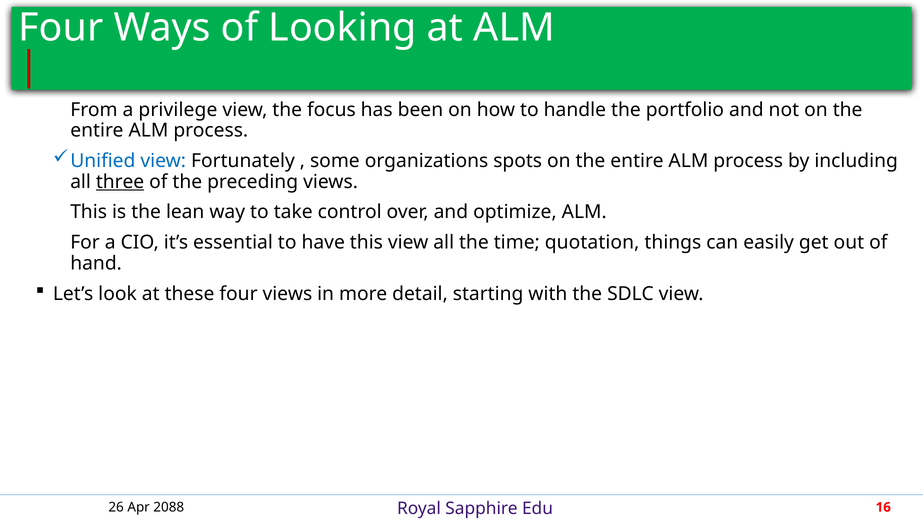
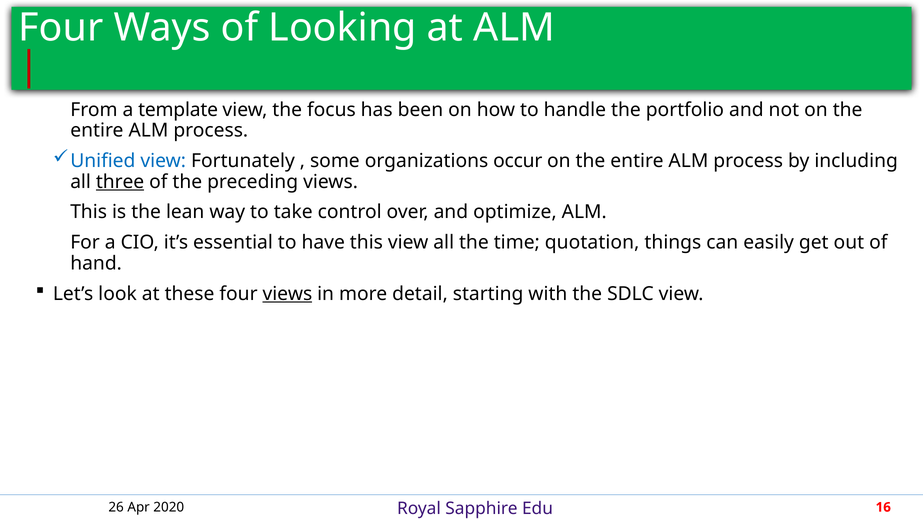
privilege: privilege -> template
spots: spots -> occur
views at (287, 294) underline: none -> present
2088: 2088 -> 2020
